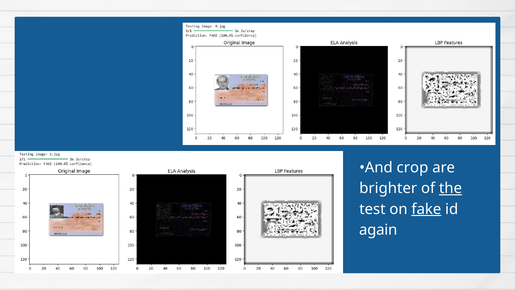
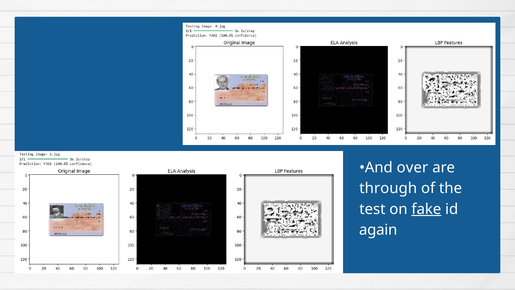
crop: crop -> over
brighter: brighter -> through
the underline: present -> none
